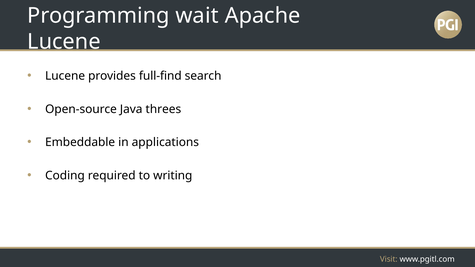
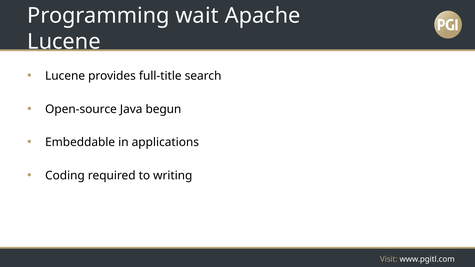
full-find: full-find -> full-title
threes: threes -> begun
